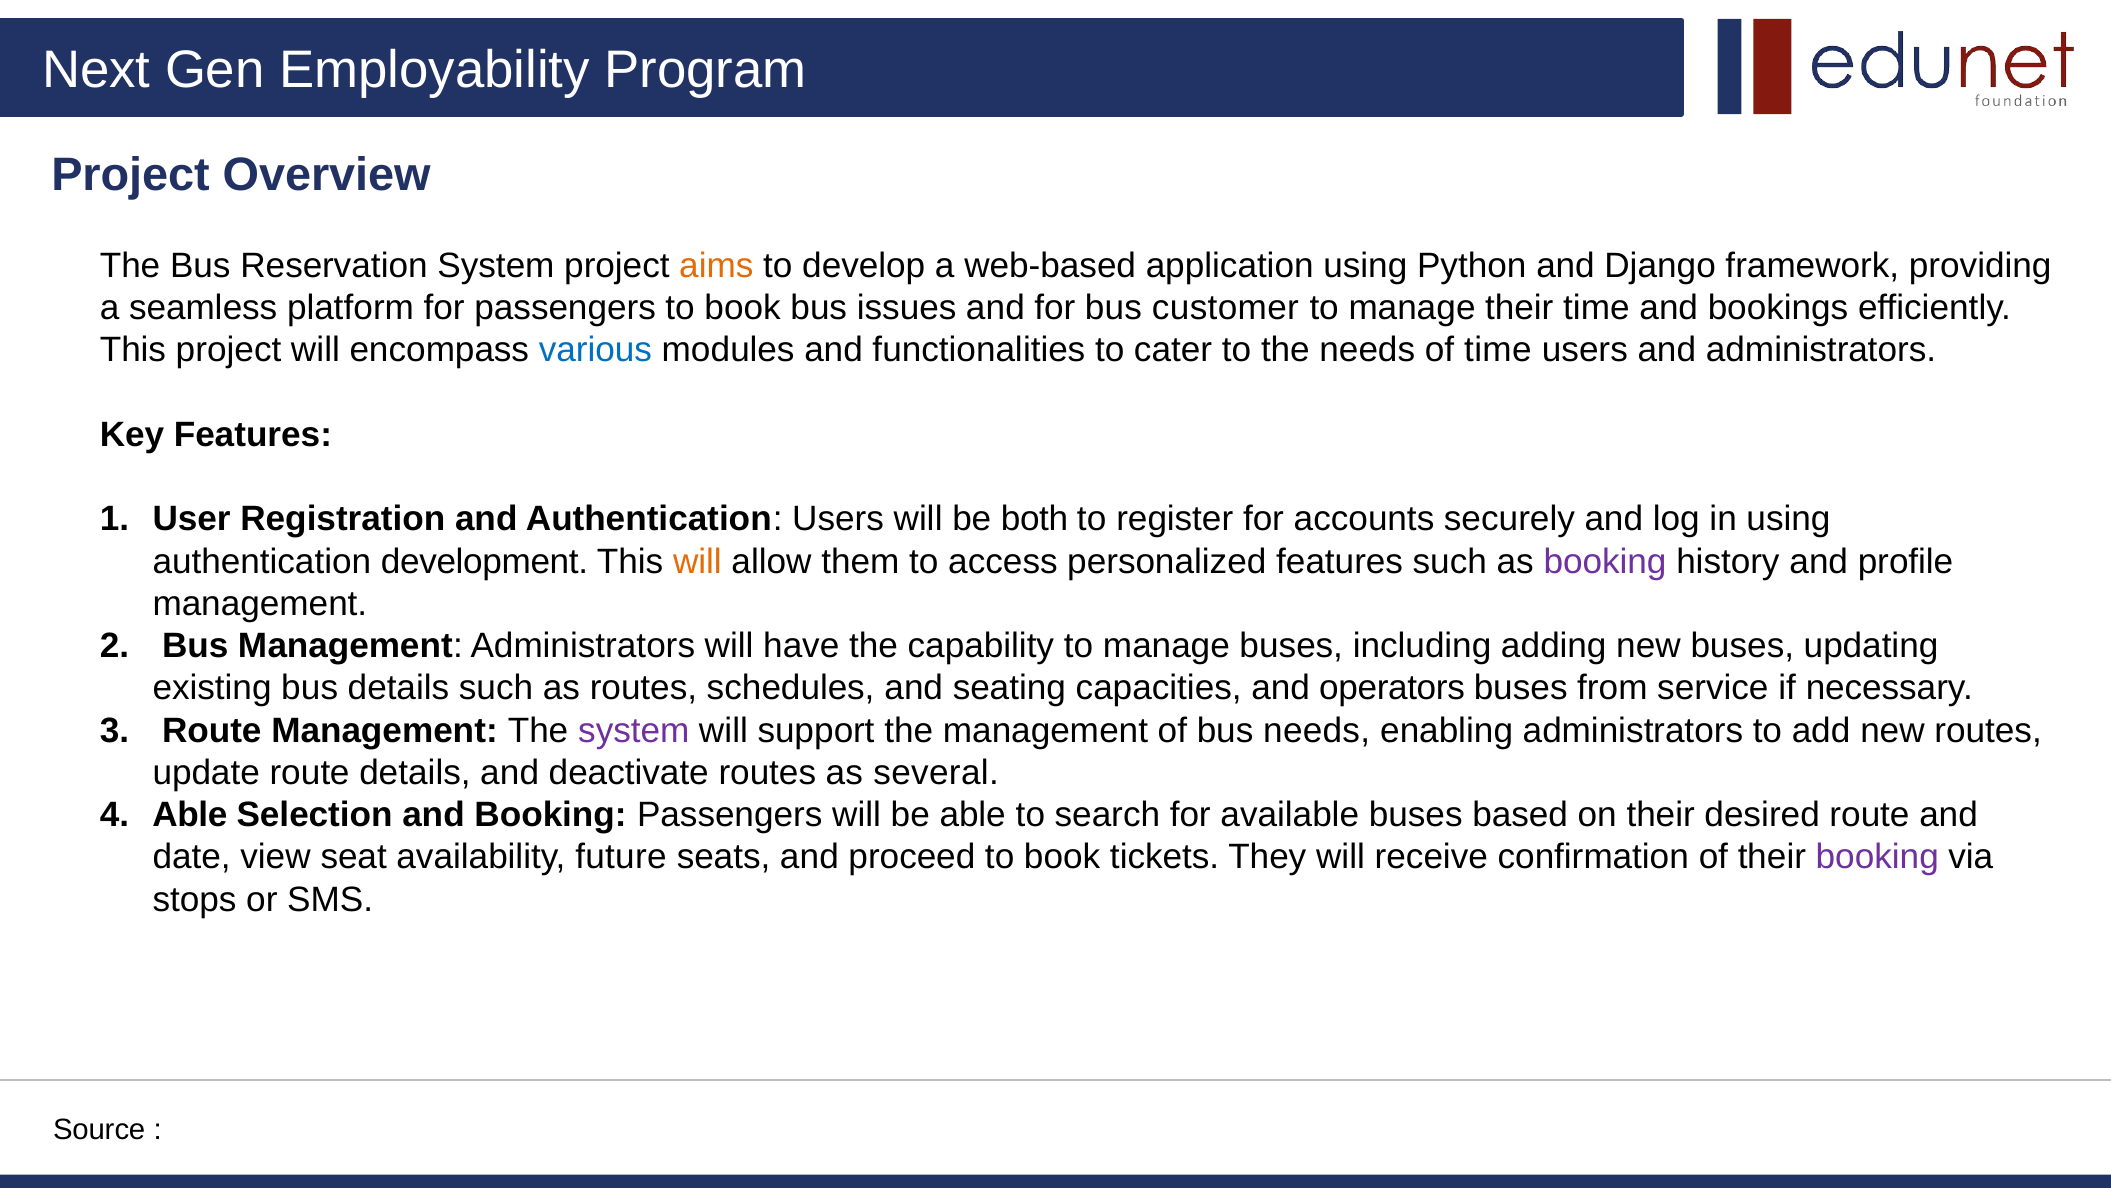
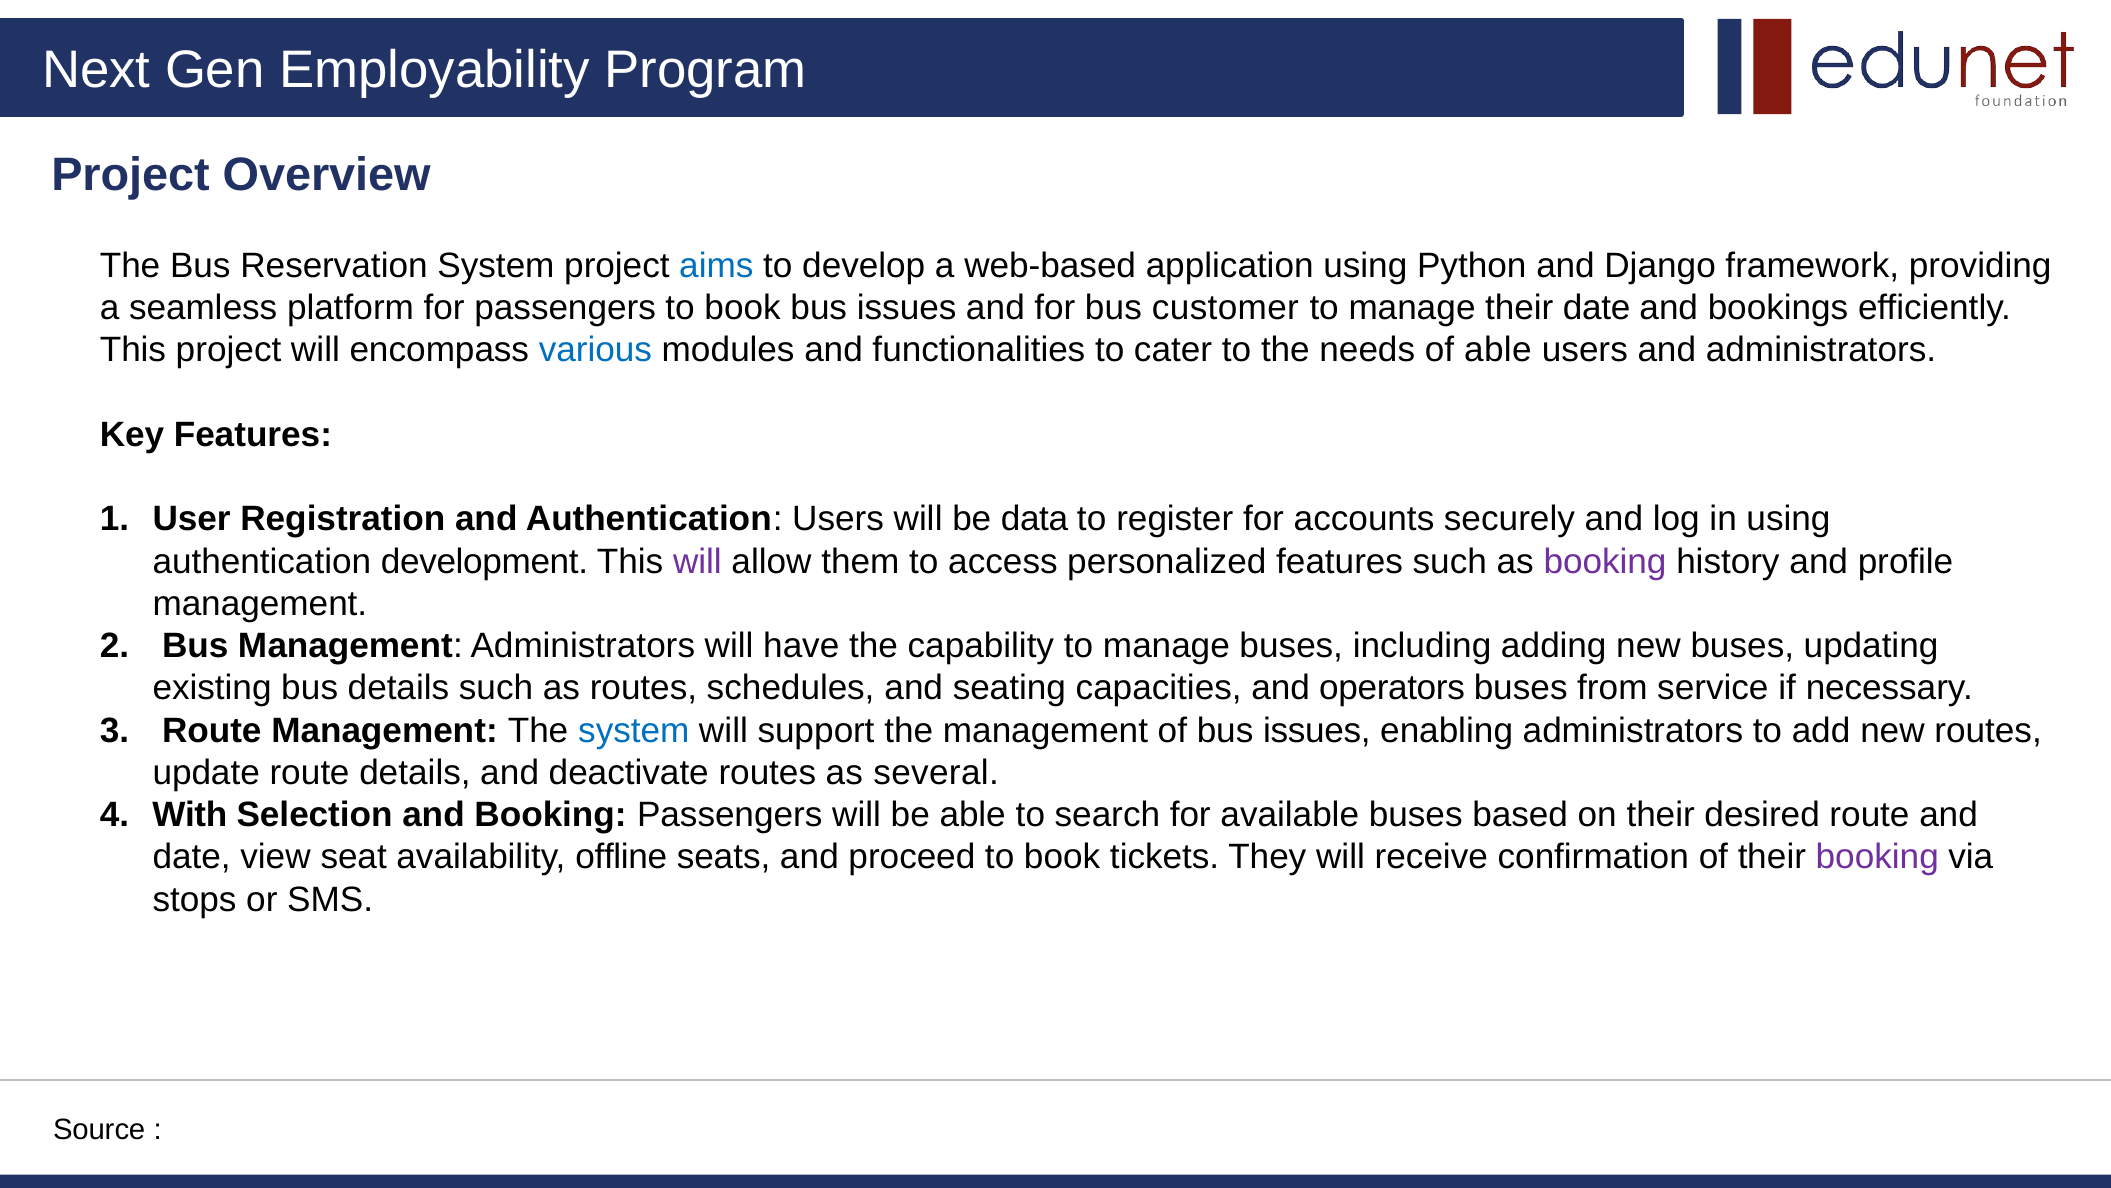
aims colour: orange -> blue
their time: time -> date
of time: time -> able
both: both -> data
will at (697, 561) colour: orange -> purple
system at (634, 730) colour: purple -> blue
of bus needs: needs -> issues
Able at (190, 815): Able -> With
future: future -> offline
